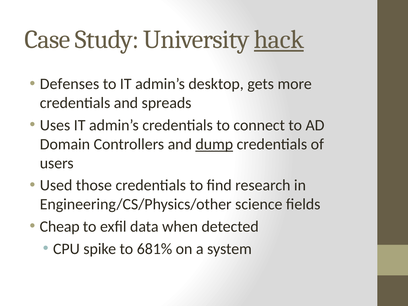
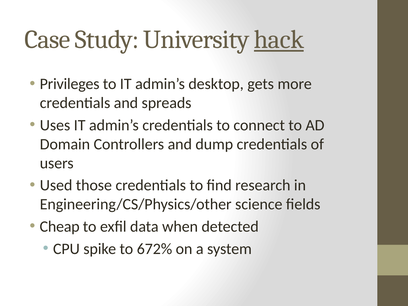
Defenses: Defenses -> Privileges
dump underline: present -> none
681%: 681% -> 672%
